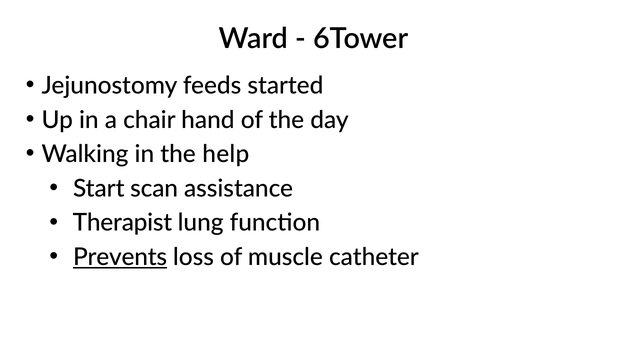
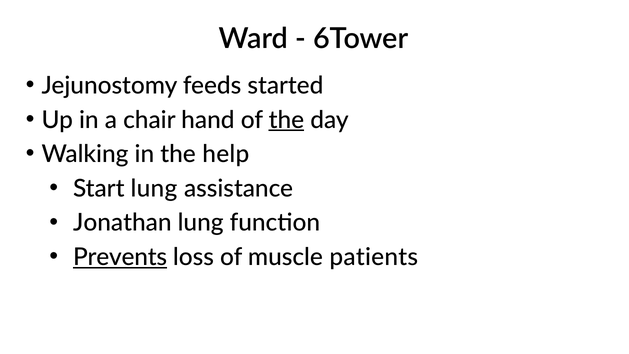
the at (286, 120) underline: none -> present
Start scan: scan -> lung
Therapist: Therapist -> Jonathan
catheter: catheter -> patients
